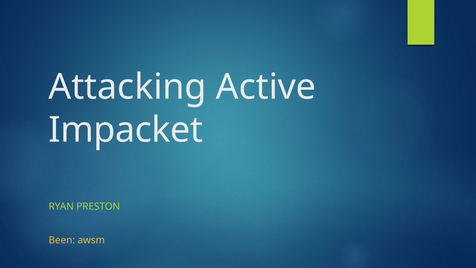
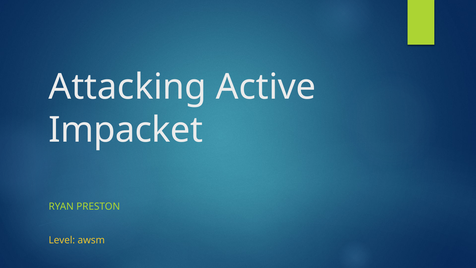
Been: Been -> Level
